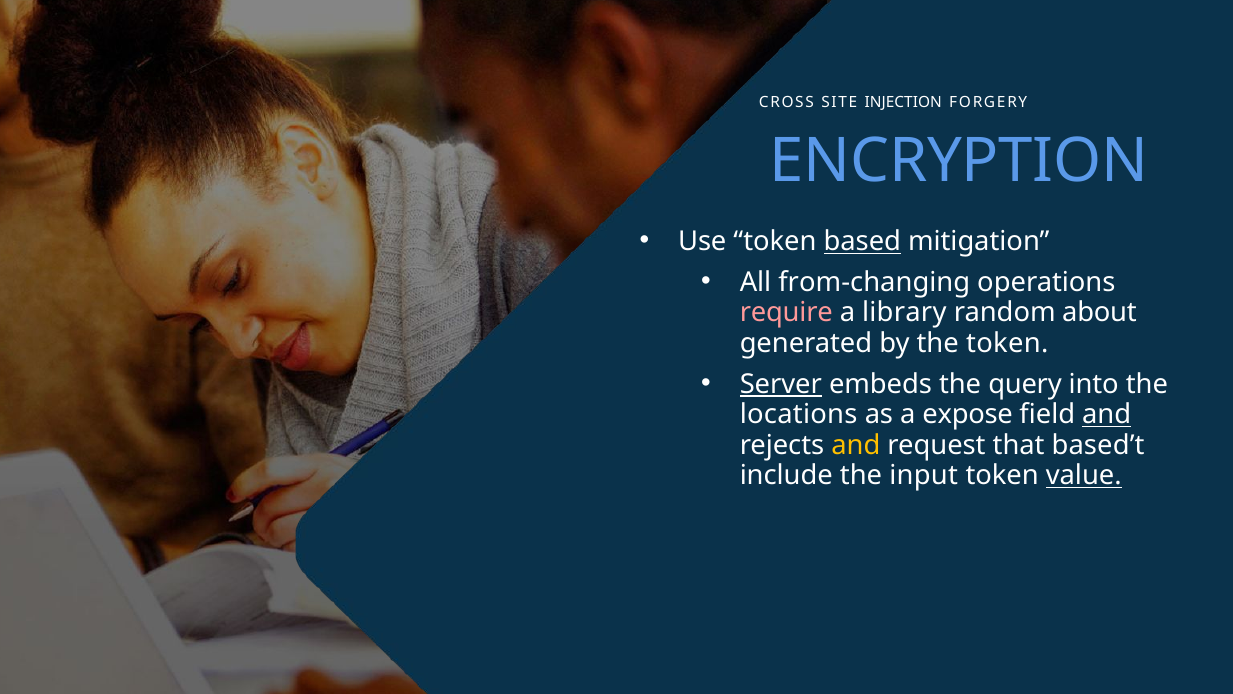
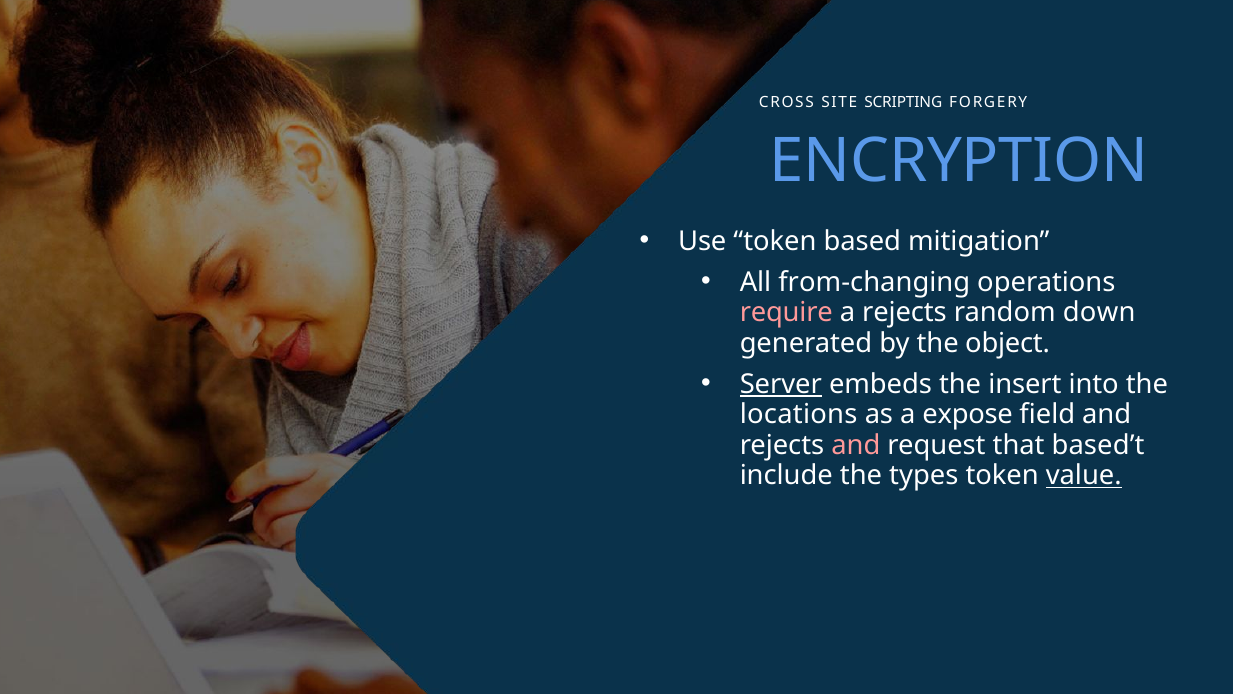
INJECTION: INJECTION -> SCRIPTING
based underline: present -> none
a library: library -> rejects
about: about -> down
the token: token -> object
query: query -> insert
and at (1107, 414) underline: present -> none
and at (856, 445) colour: yellow -> pink
input: input -> types
